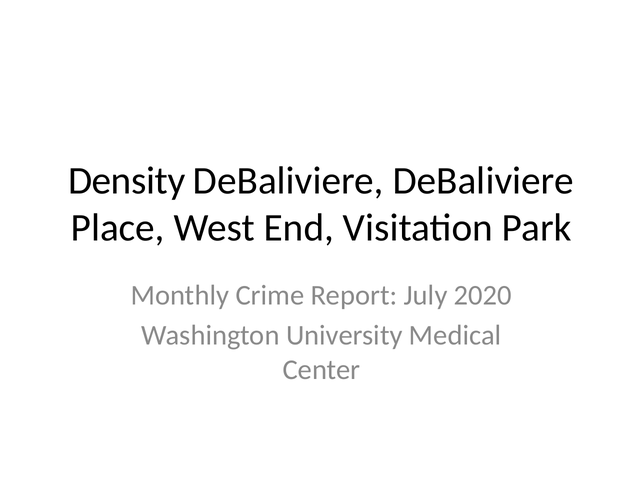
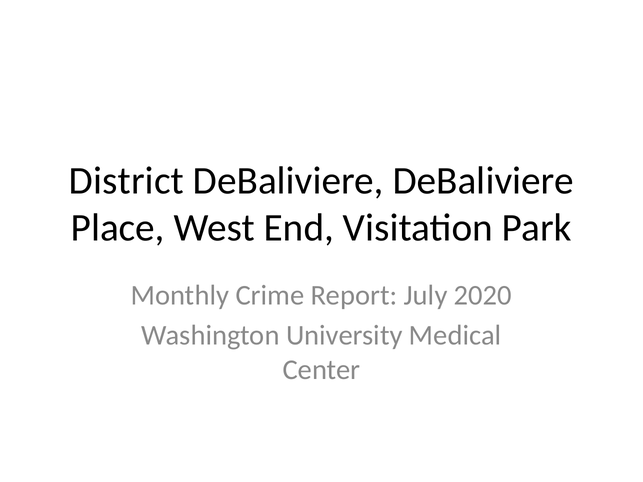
Density: Density -> District
